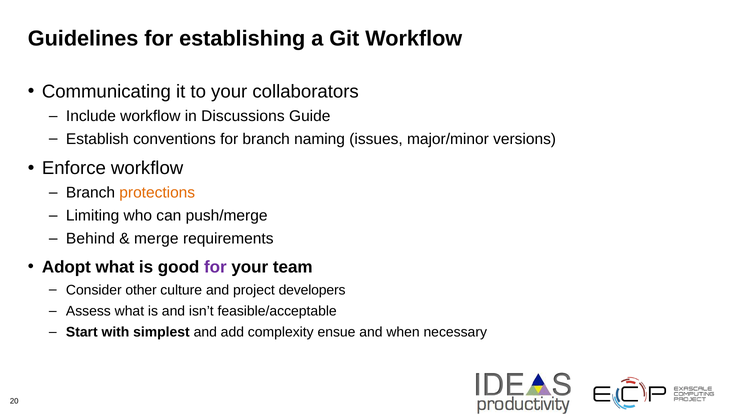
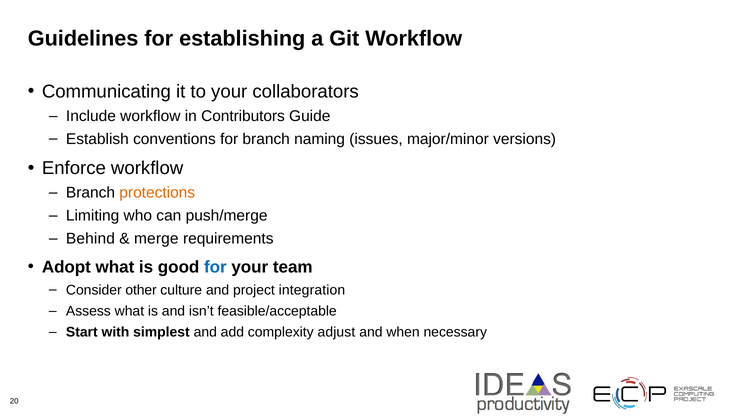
Discussions: Discussions -> Contributors
for at (215, 267) colour: purple -> blue
developers: developers -> integration
ensue: ensue -> adjust
